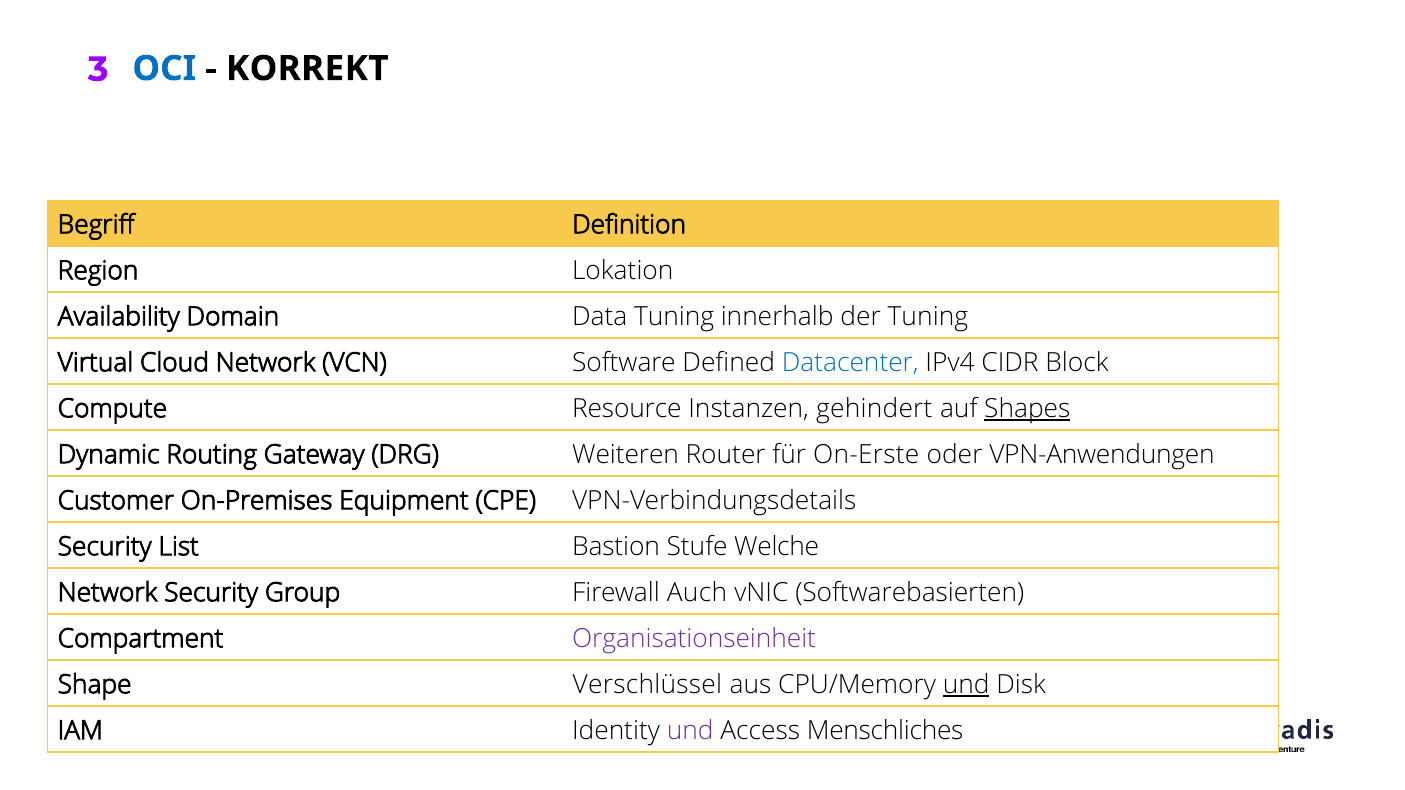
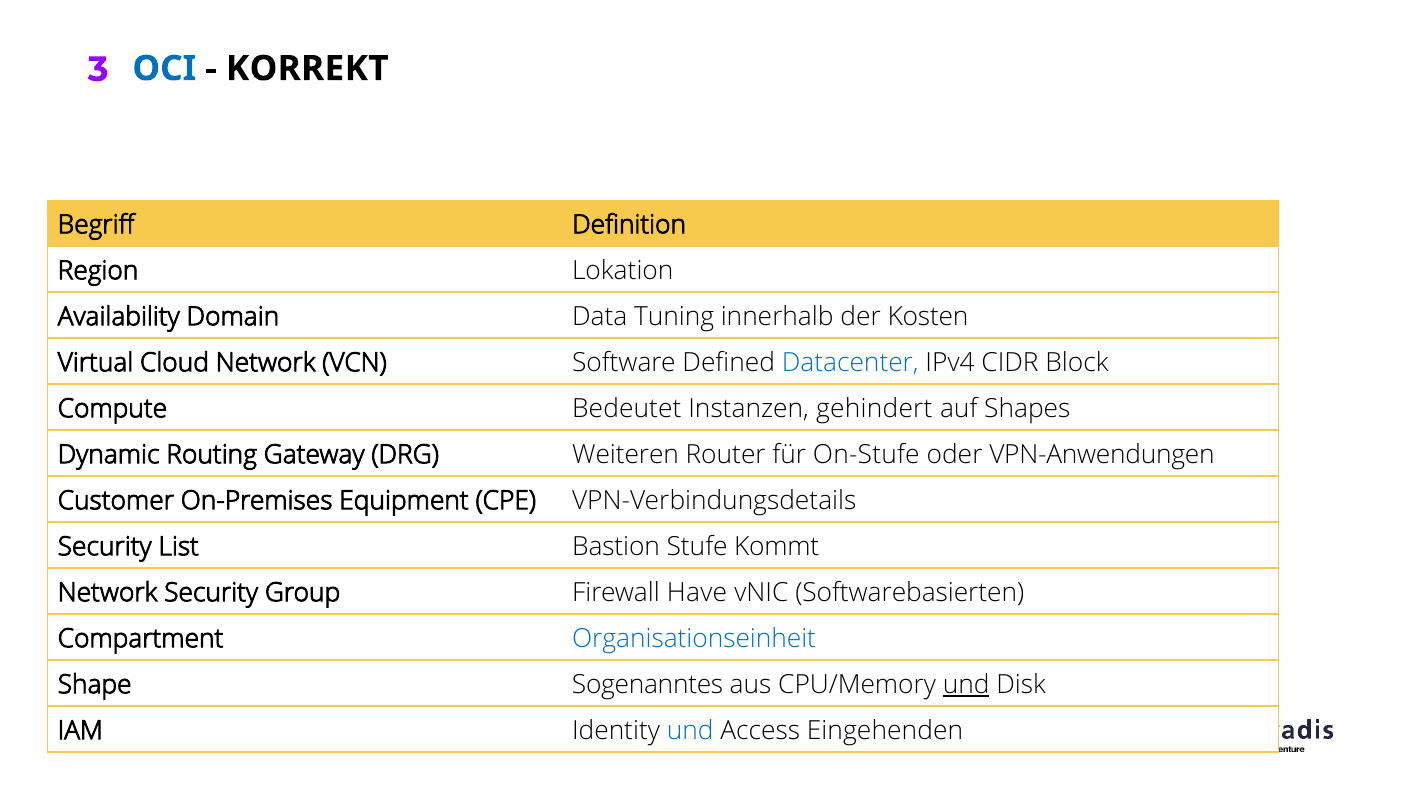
der Tuning: Tuning -> Kosten
Resource: Resource -> Bedeutet
Shapes underline: present -> none
On-Erste: On-Erste -> On-Stufe
Welche: Welche -> Kommt
Auch: Auch -> Have
Organisationseinheit colour: purple -> blue
Verschlüssel: Verschlüssel -> Sogenanntes
und at (690, 731) colour: purple -> blue
Menschliches: Menschliches -> Eingehenden
